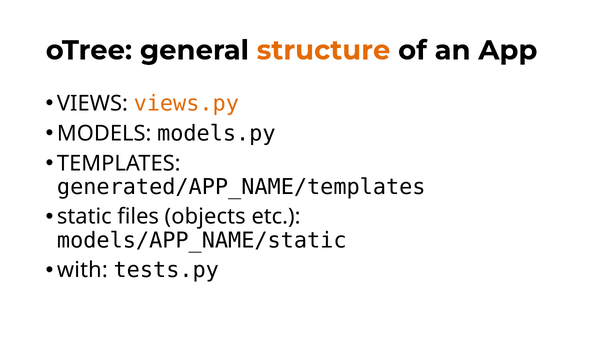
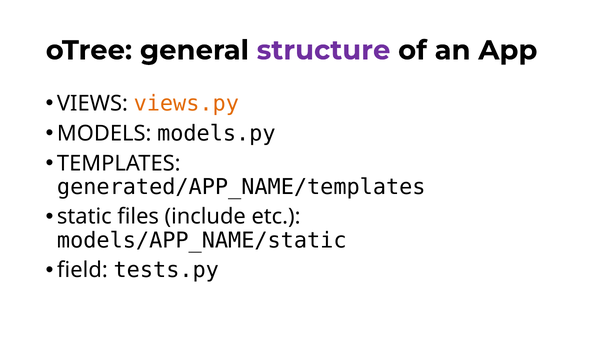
structure colour: orange -> purple
objects: objects -> include
with: with -> field
